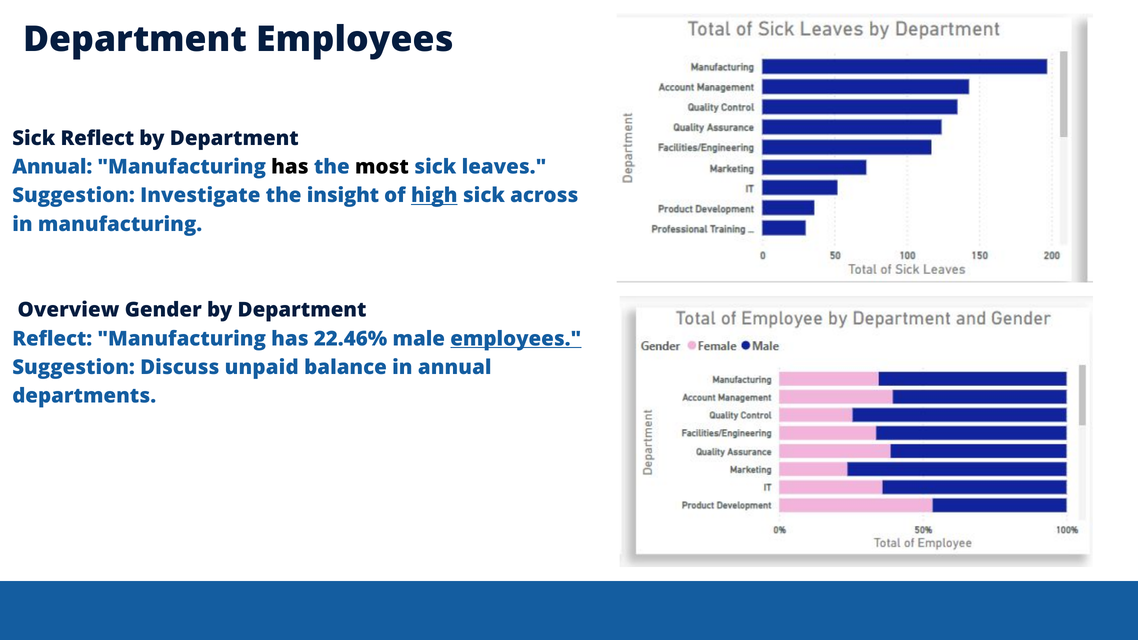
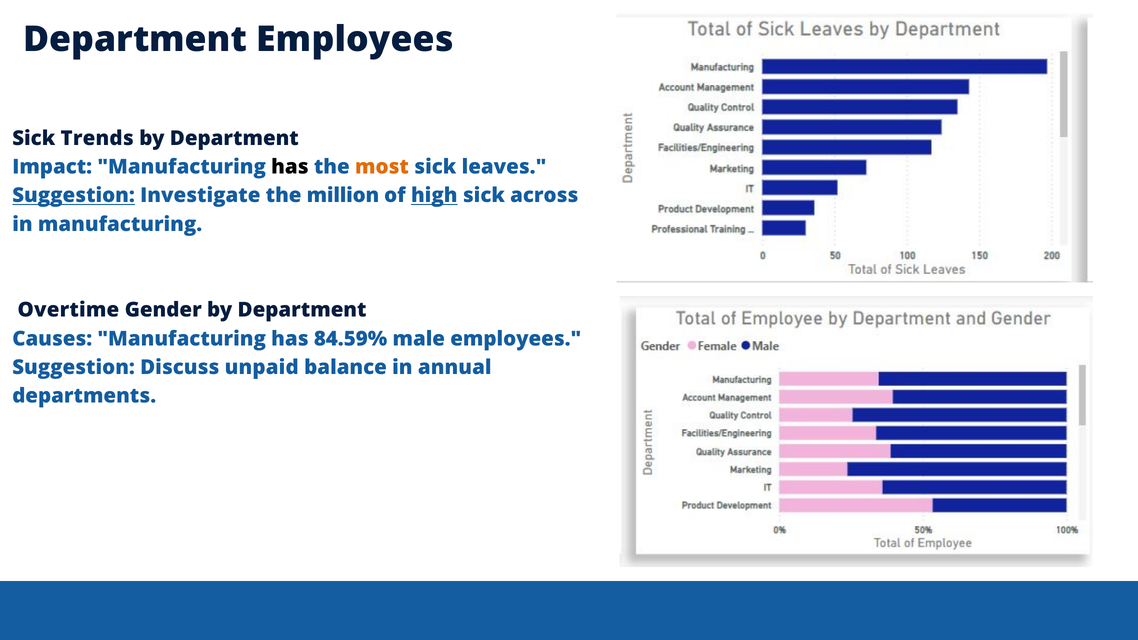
Sick Reflect: Reflect -> Trends
Annual at (52, 167): Annual -> Impact
most colour: black -> orange
Suggestion at (74, 196) underline: none -> present
insight: insight -> million
Overview: Overview -> Overtime
Reflect at (52, 339): Reflect -> Causes
22.46%: 22.46% -> 84.59%
employees at (516, 339) underline: present -> none
